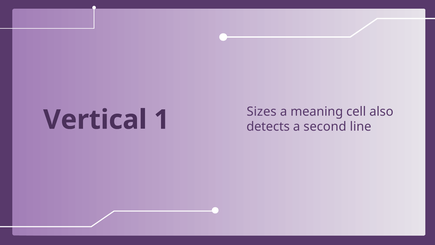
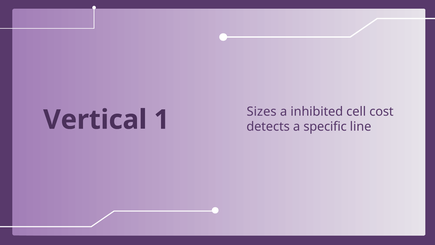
meaning: meaning -> inhibited
also: also -> cost
second: second -> specific
